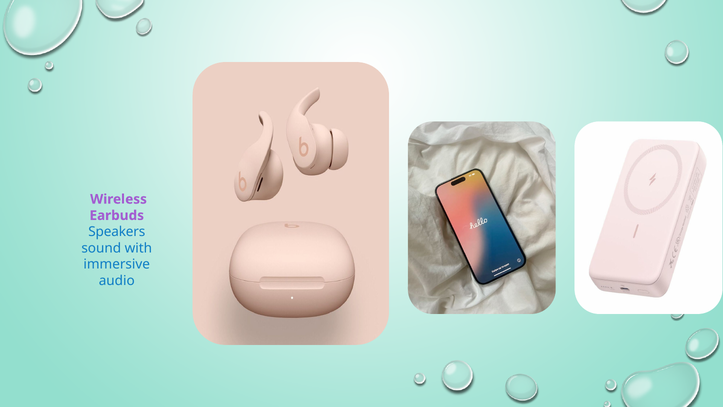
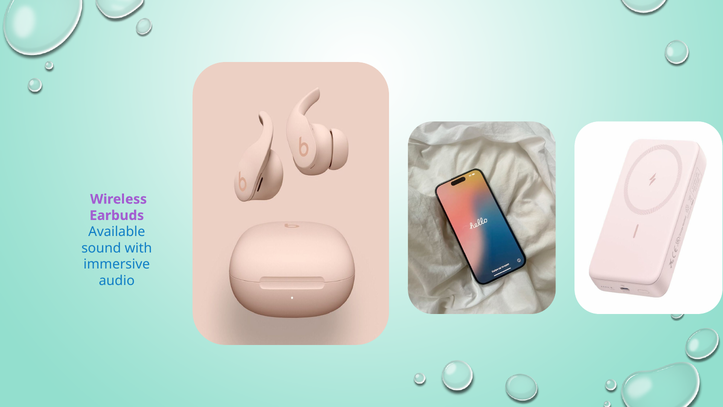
Speakers: Speakers -> Available
